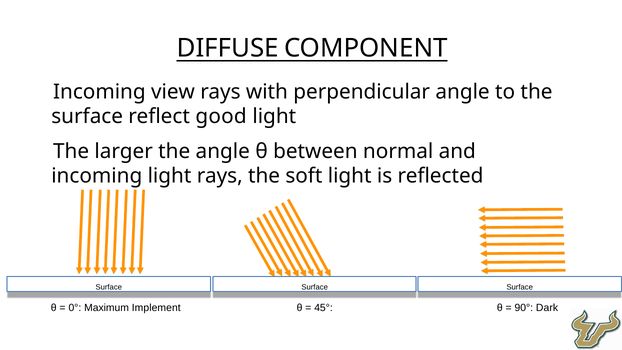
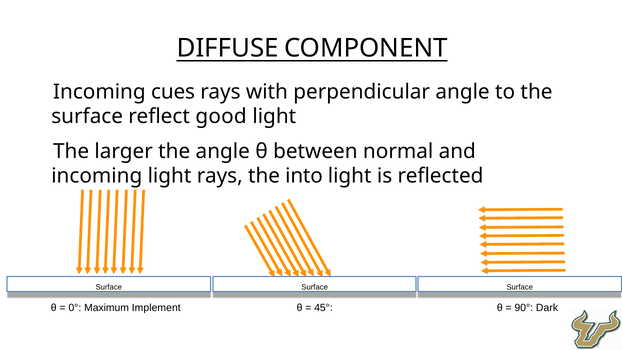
view: view -> cues
soft: soft -> into
